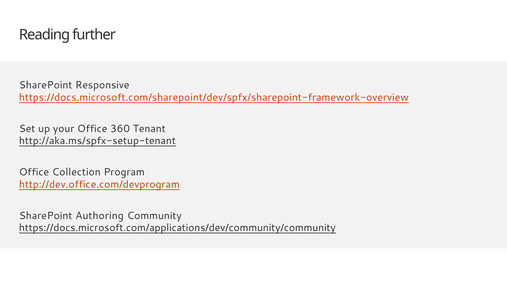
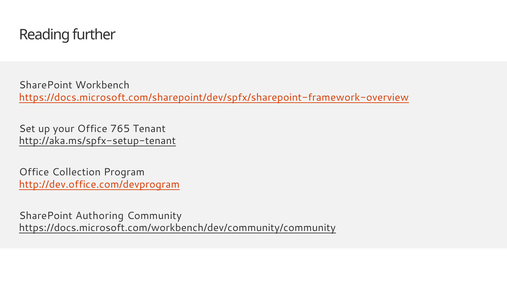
Responsive: Responsive -> Workbench
360: 360 -> 765
https://docs.microsoft.com/applications/dev/community/community: https://docs.microsoft.com/applications/dev/community/community -> https://docs.microsoft.com/workbench/dev/community/community
